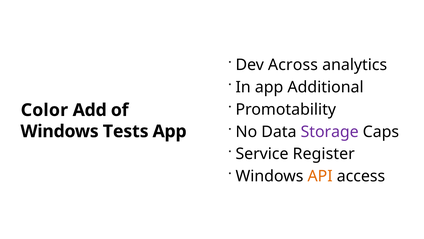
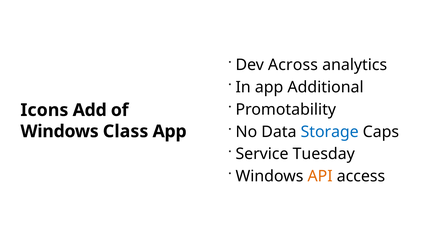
Color: Color -> Icons
Storage colour: purple -> blue
Tests: Tests -> Class
Register: Register -> Tuesday
